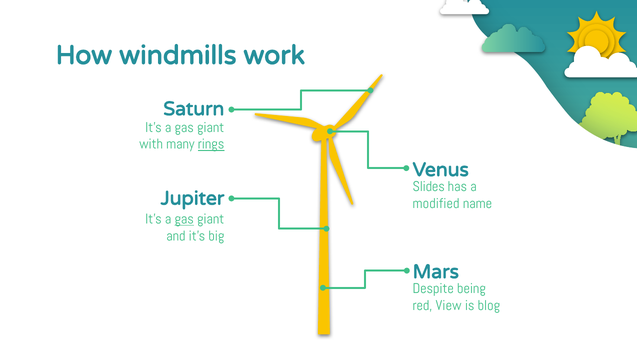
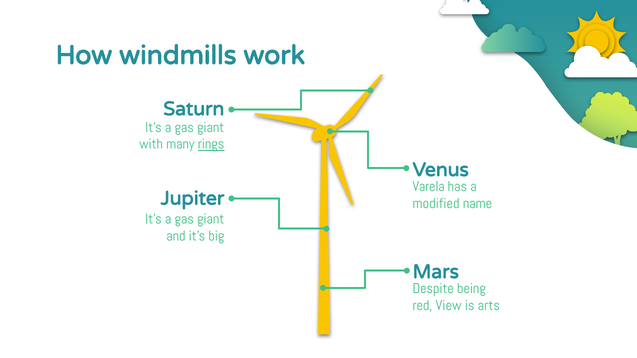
Slides: Slides -> Varela
gas at (184, 219) underline: present -> none
blog: blog -> arts
